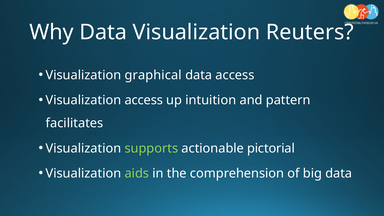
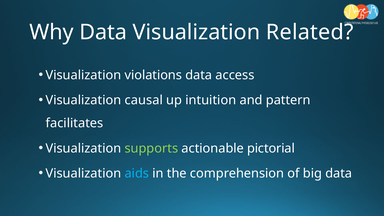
Reuters: Reuters -> Related
graphical: graphical -> violations
Visualization access: access -> causal
aids colour: light green -> light blue
